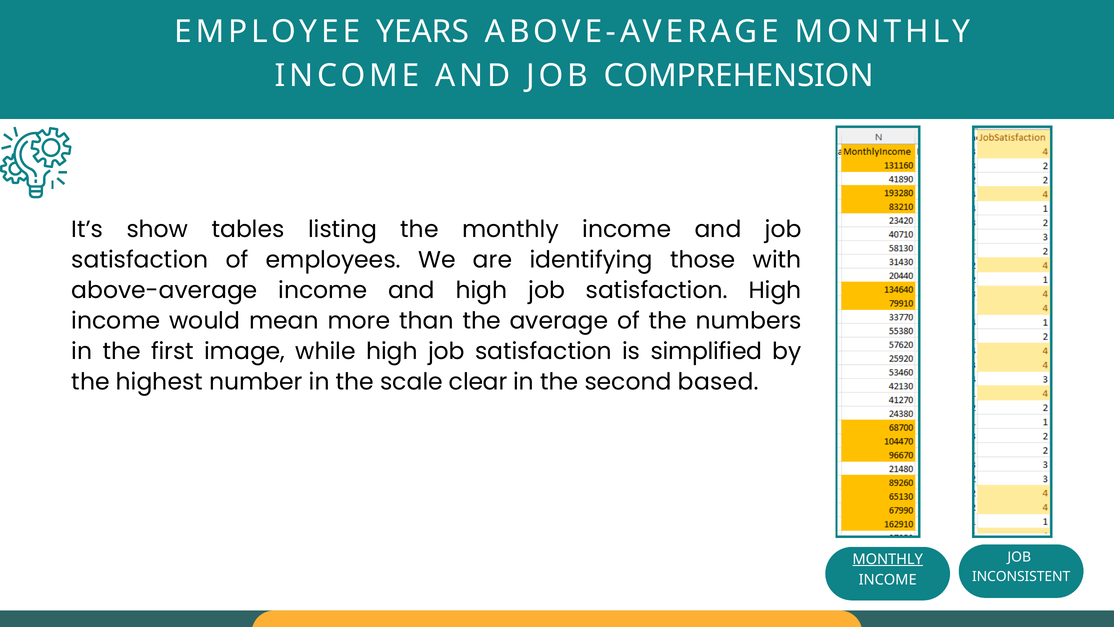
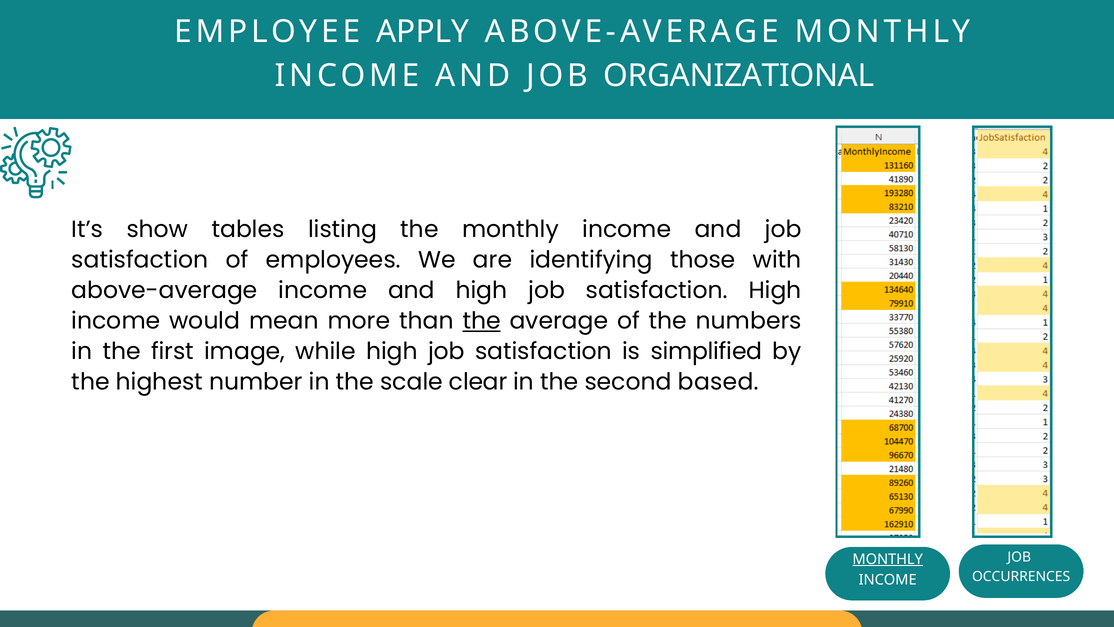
YEARS: YEARS -> APPLY
COMPREHENSION: COMPREHENSION -> ORGANIZATIONAL
the at (482, 321) underline: none -> present
INCONSISTENT: INCONSISTENT -> OCCURRENCES
